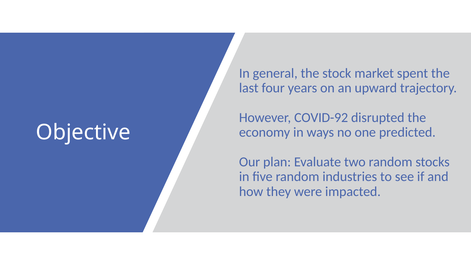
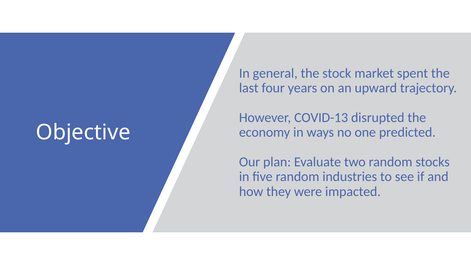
COVID-92: COVID-92 -> COVID-13
